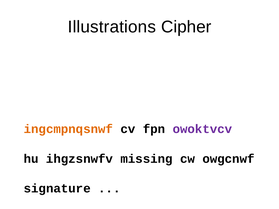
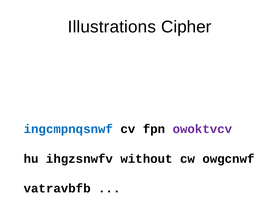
ingcmpnqsnwf colour: orange -> blue
missing: missing -> without
signature: signature -> vatravbfb
